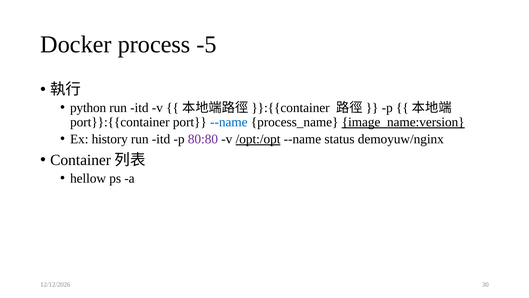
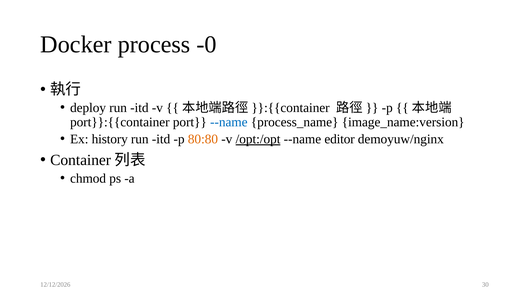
-5: -5 -> -0
python: python -> deploy
image_name:version underline: present -> none
80:80 colour: purple -> orange
status: status -> editor
hellow: hellow -> chmod
